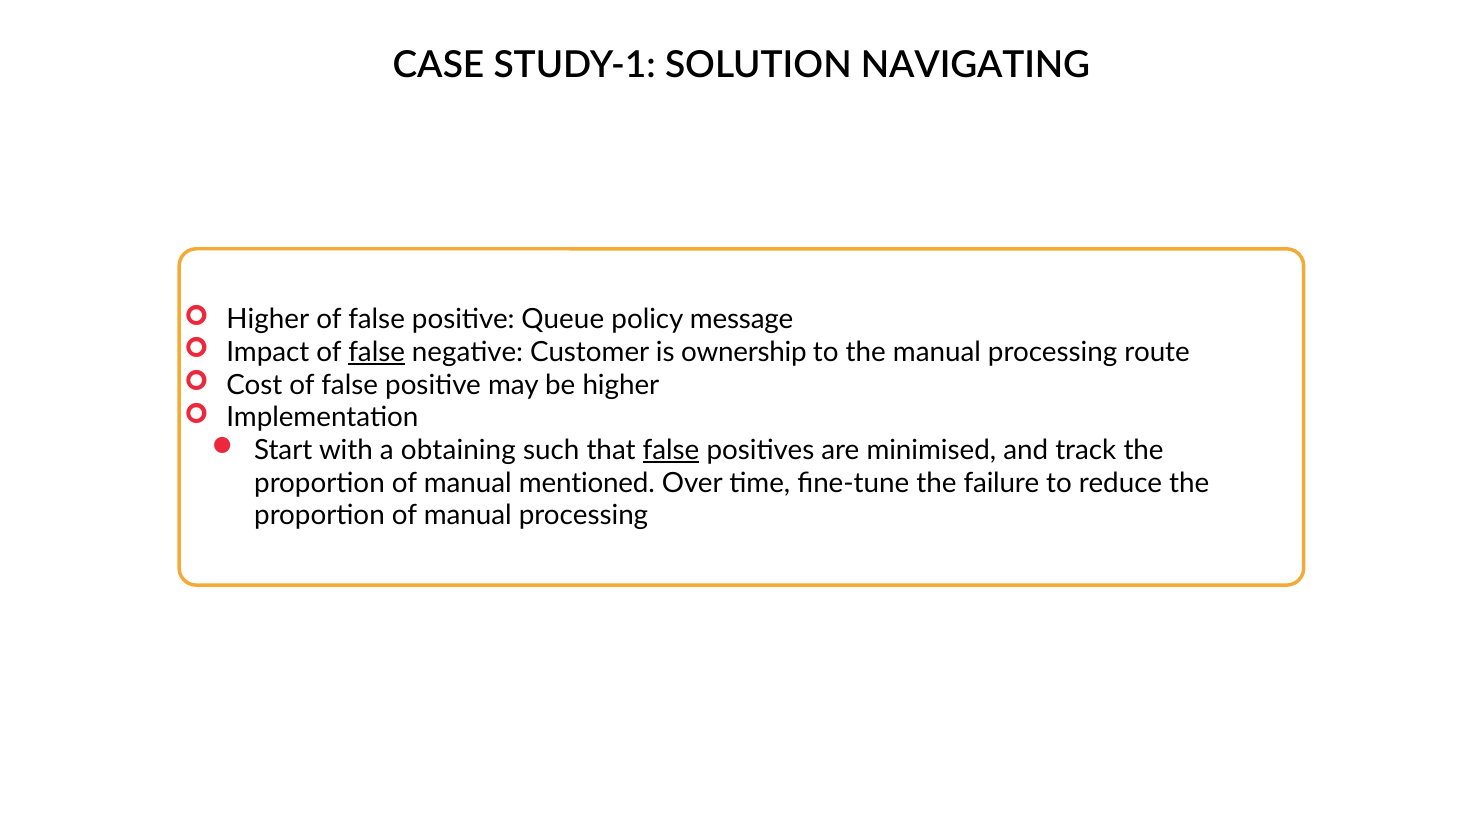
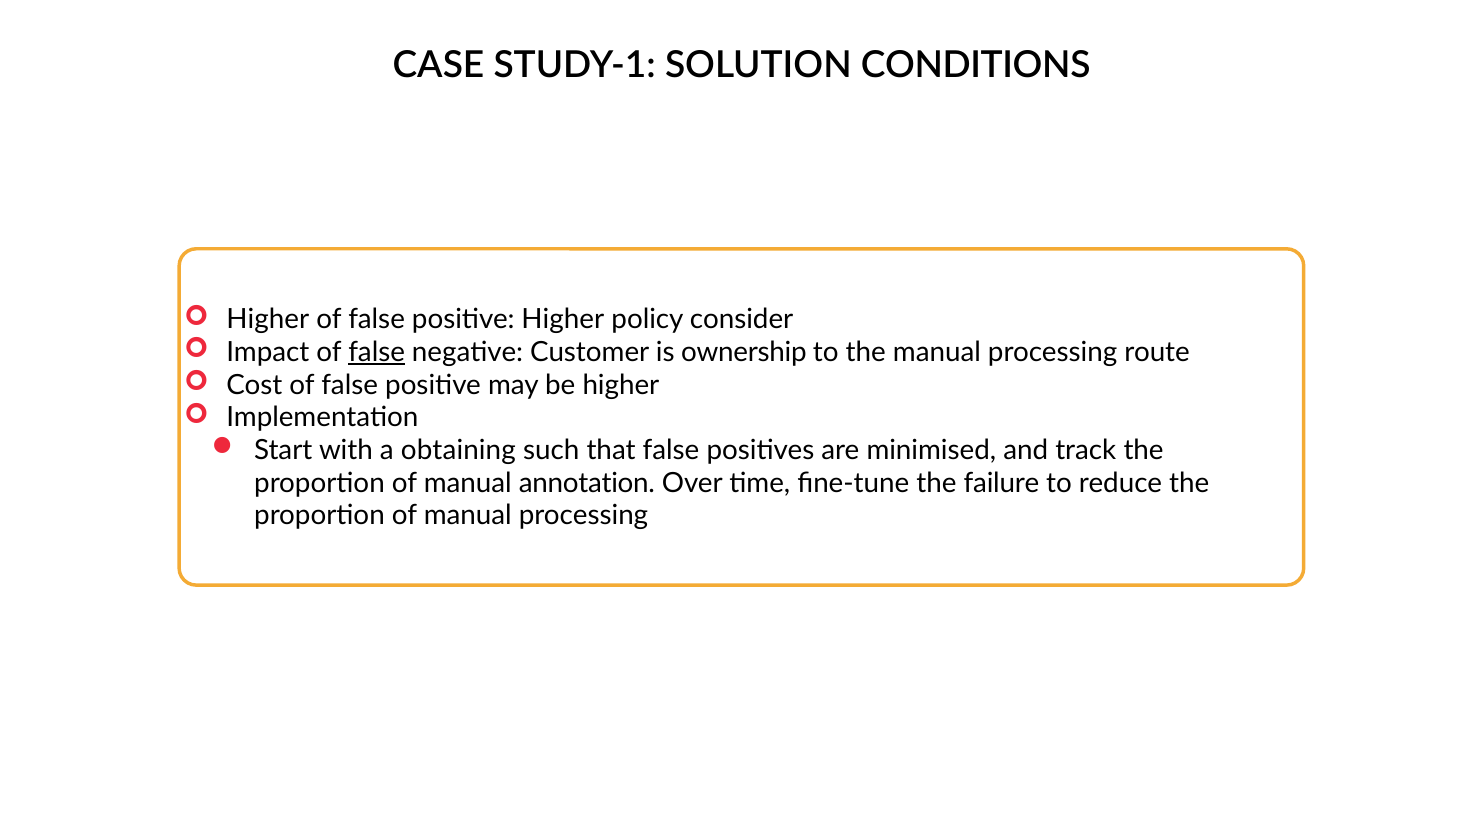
NAVIGATING: NAVIGATING -> CONDITIONS
positive Queue: Queue -> Higher
message: message -> consider
false at (671, 450) underline: present -> none
mentioned: mentioned -> annotation
